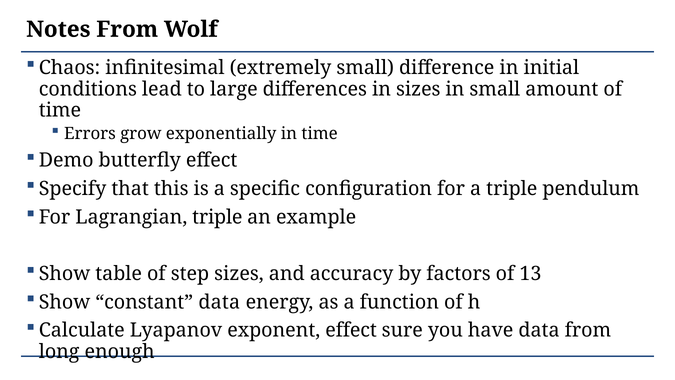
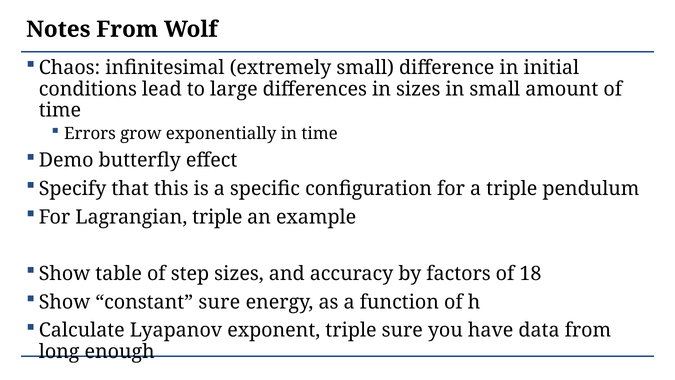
13: 13 -> 18
constant data: data -> sure
exponent effect: effect -> triple
